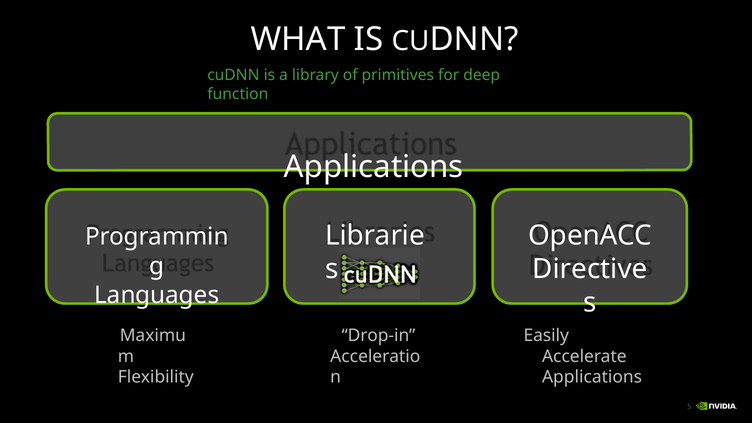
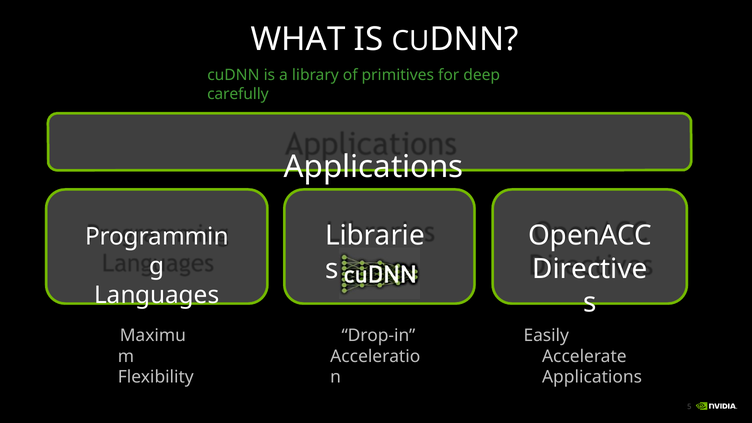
function: function -> carefully
